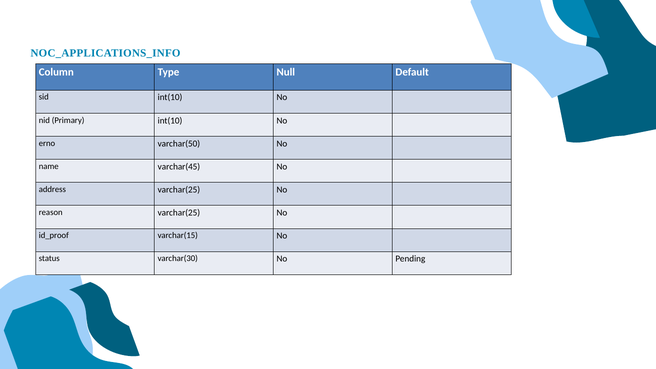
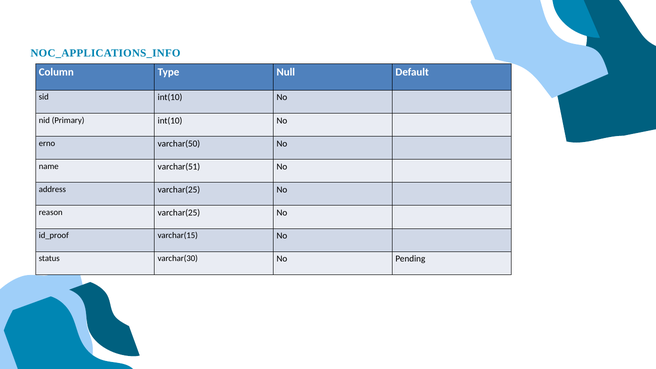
varchar(45: varchar(45 -> varchar(51
